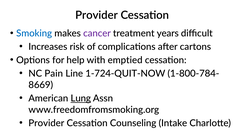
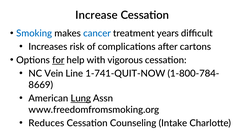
Provider at (97, 15): Provider -> Increase
cancer colour: purple -> blue
for underline: none -> present
emptied: emptied -> vigorous
Pain: Pain -> Vein
1-724-QUIT-NOW: 1-724-QUIT-NOW -> 1-741-QUIT-NOW
Provider at (46, 123): Provider -> Reduces
